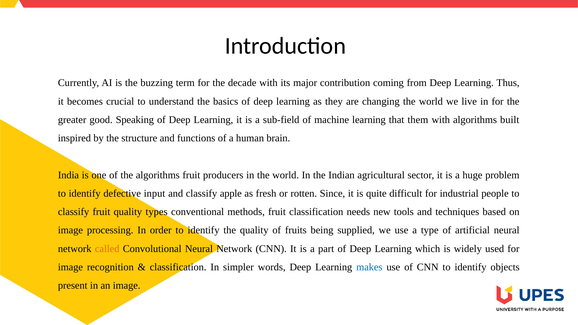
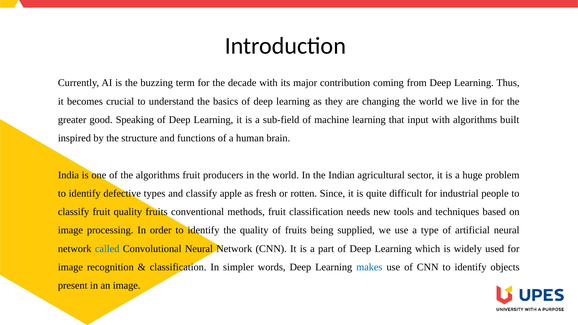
them: them -> input
input: input -> types
quality types: types -> fruits
called colour: orange -> blue
